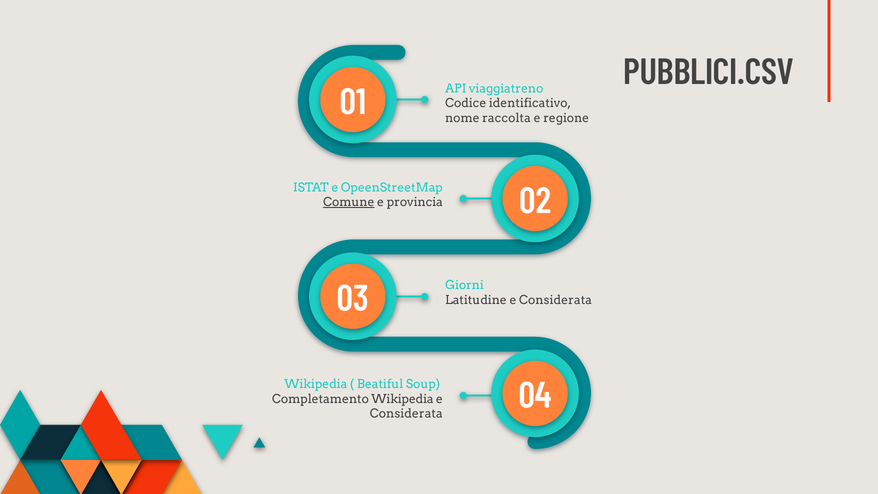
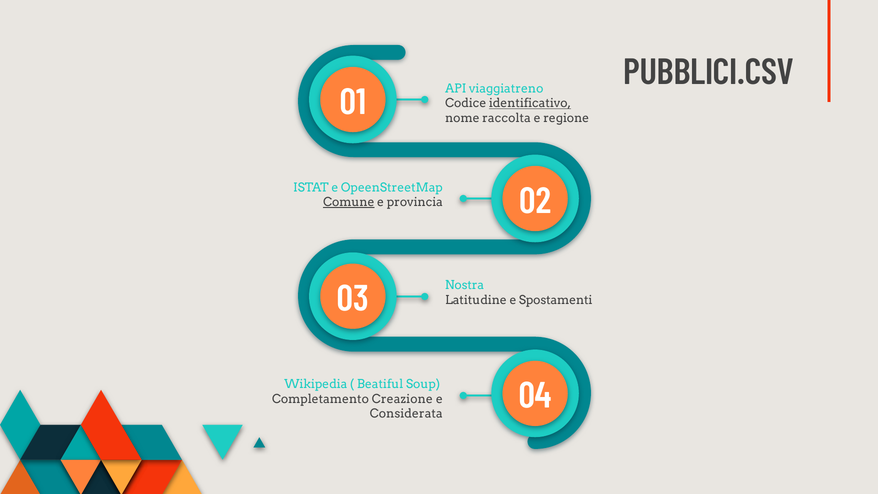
identificativo underline: none -> present
Giorni: Giorni -> Nostra
Latitudine e Considerata: Considerata -> Spostamenti
Completamento Wikipedia: Wikipedia -> Creazione
